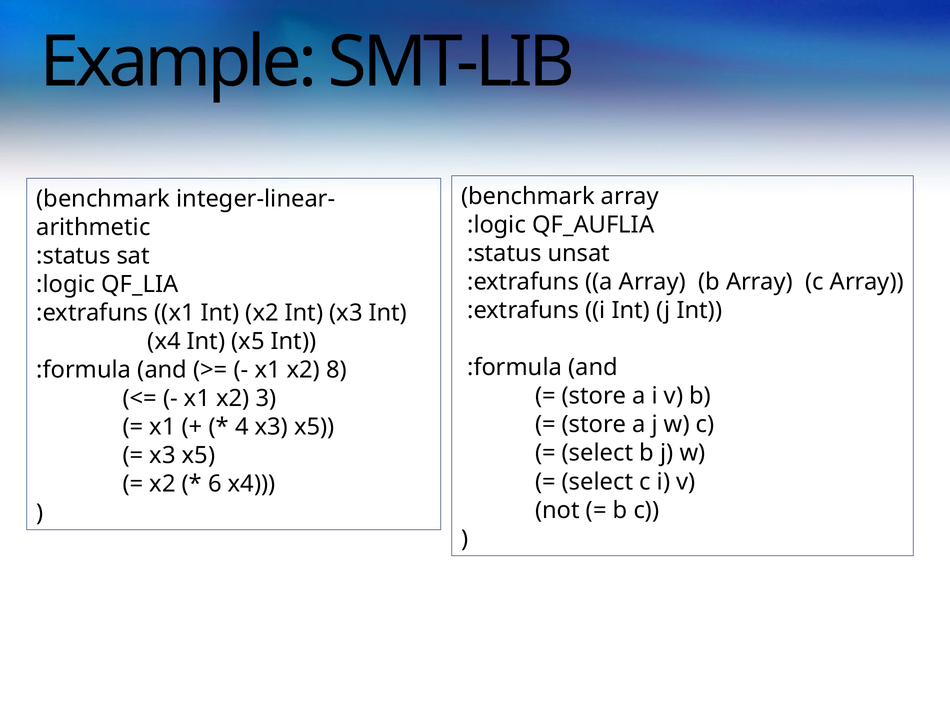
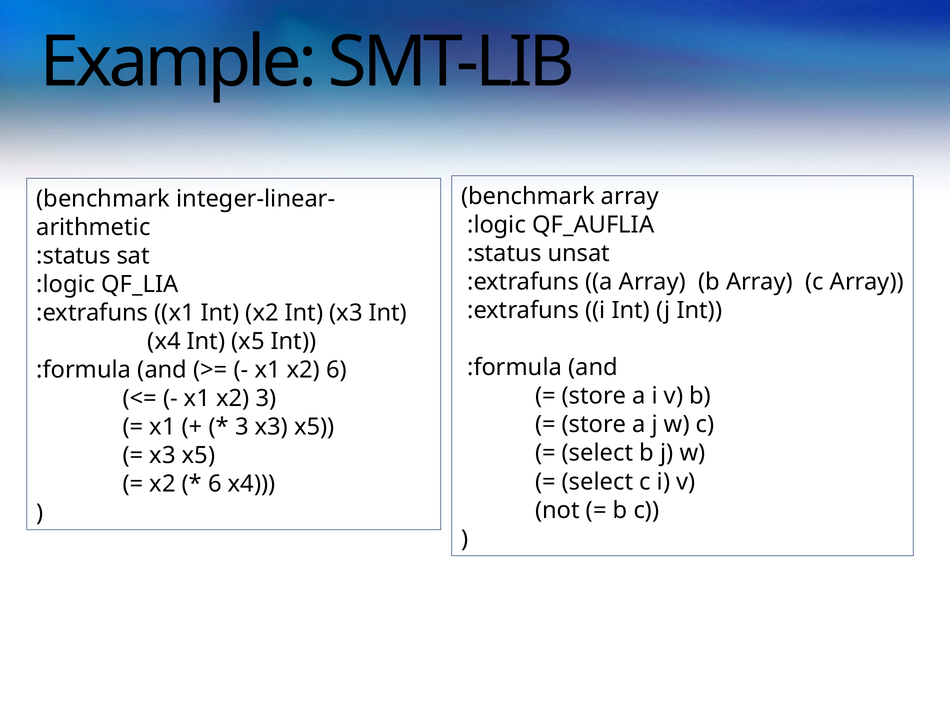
x2 8: 8 -> 6
4 at (242, 427): 4 -> 3
